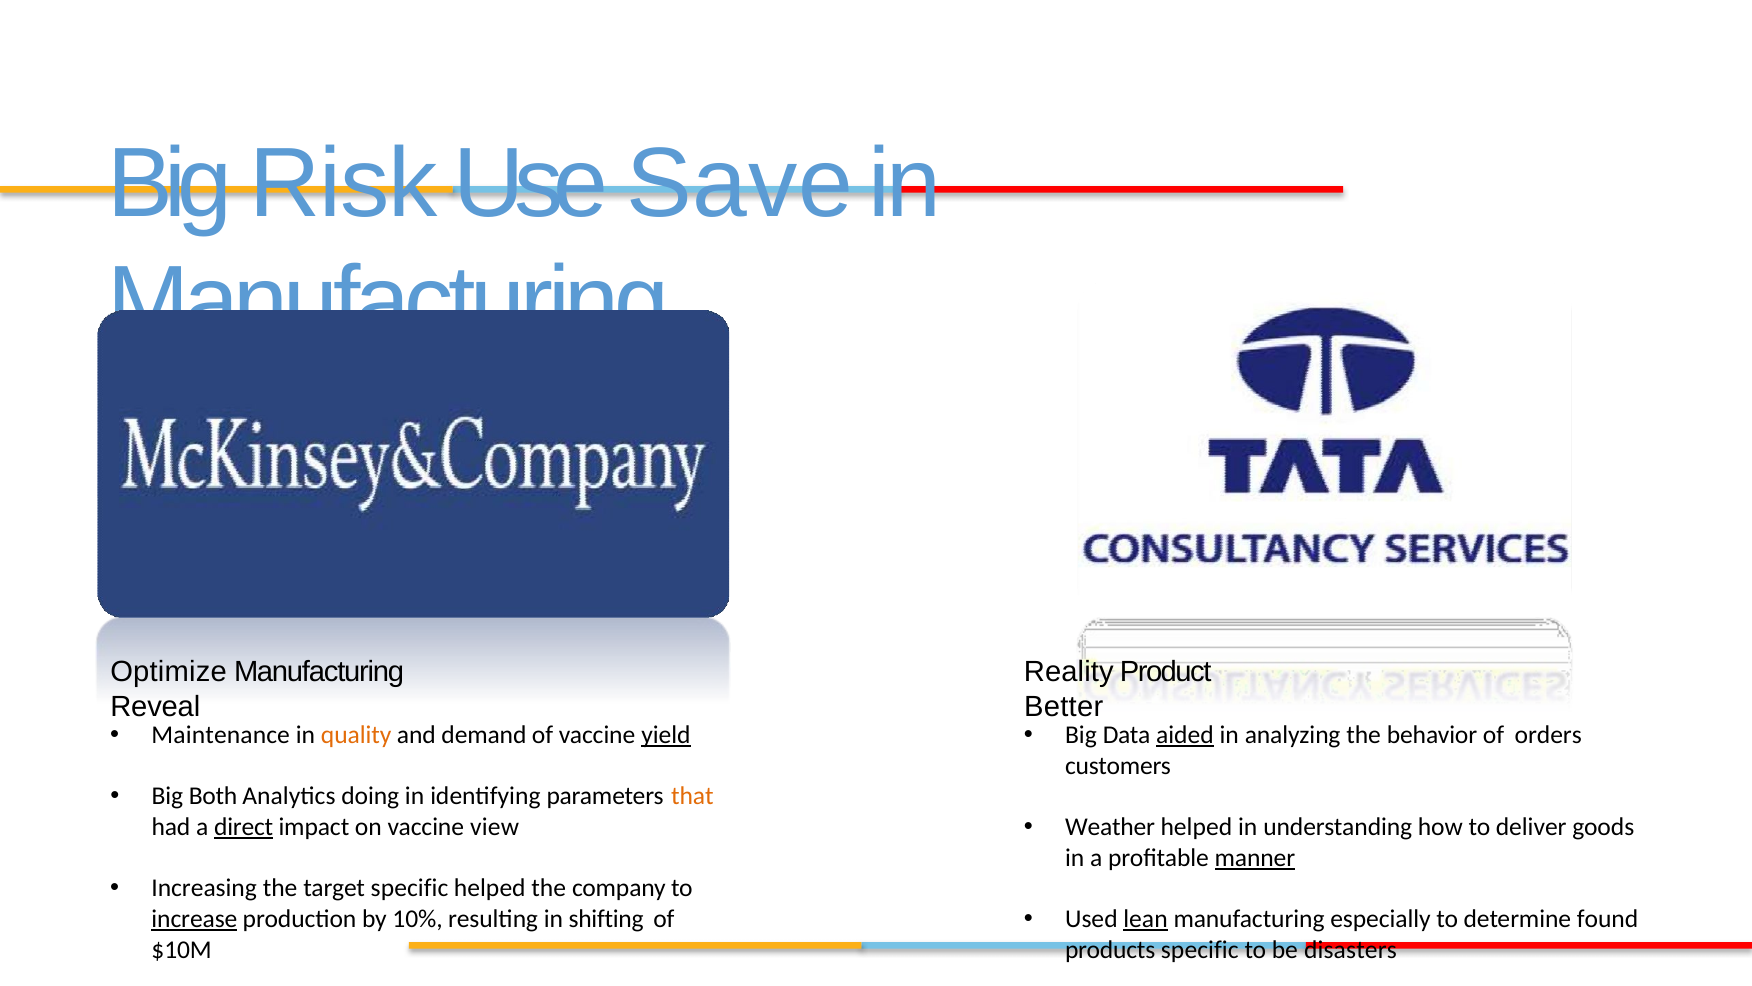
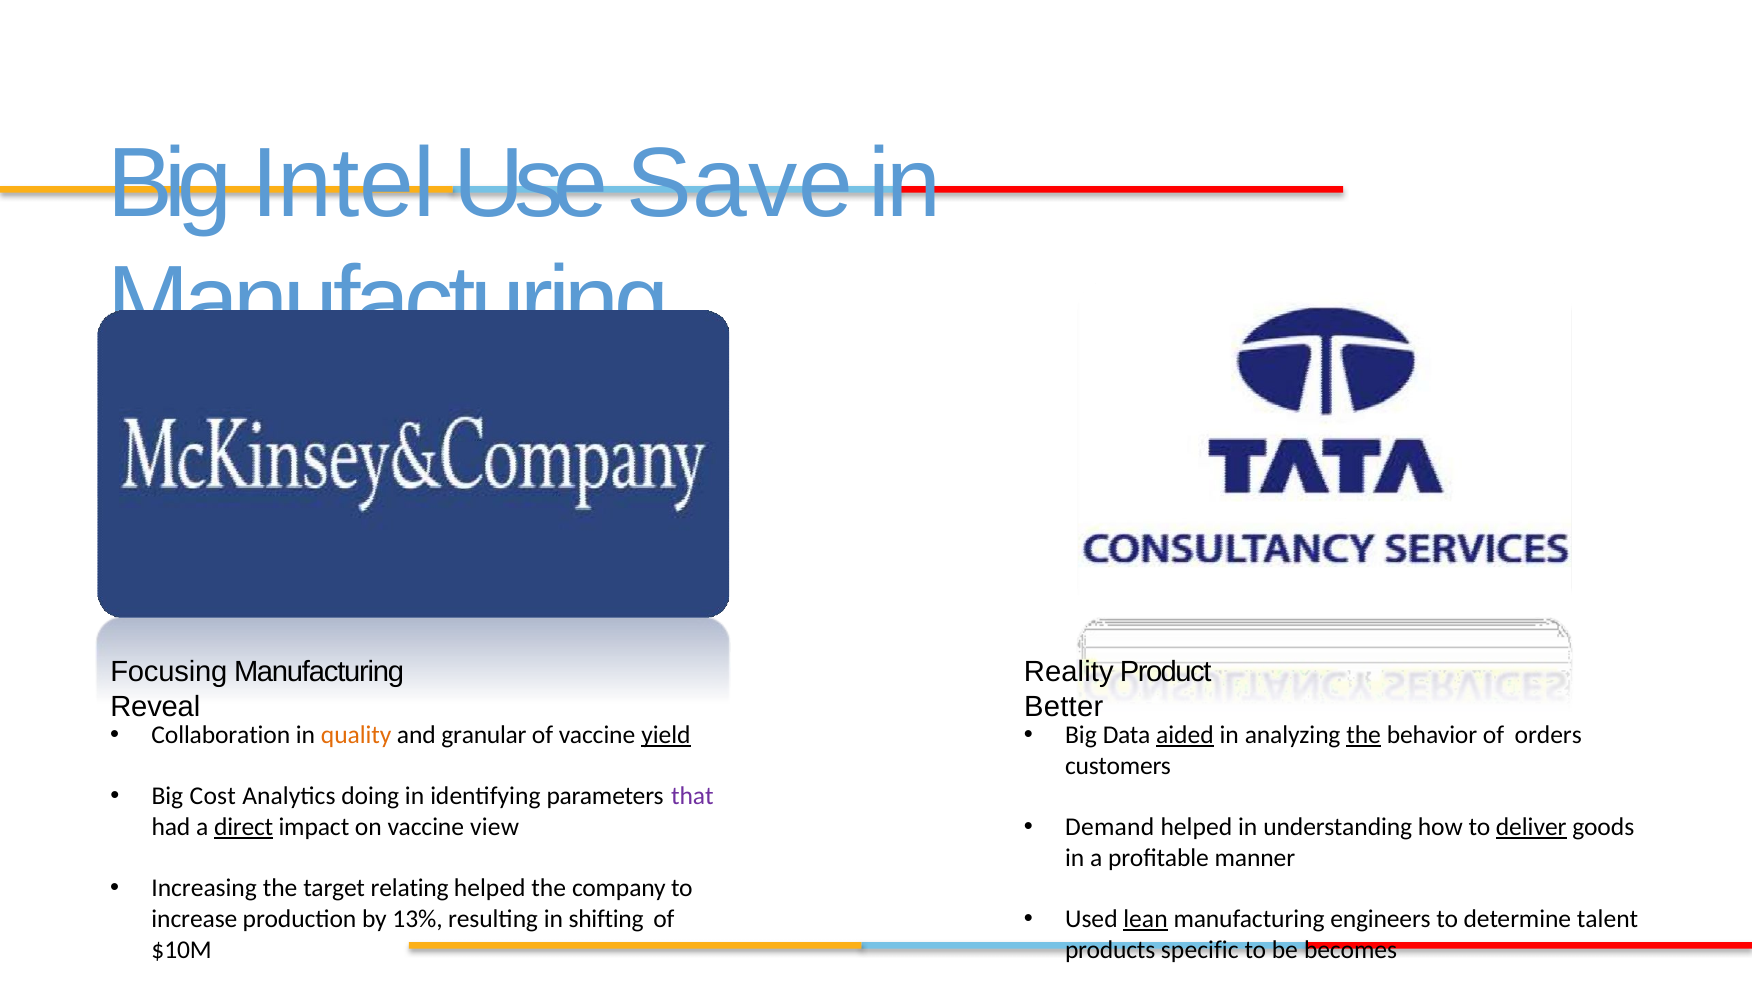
Risk: Risk -> Intel
Optimize: Optimize -> Focusing
Maintenance: Maintenance -> Collaboration
demand: demand -> granular
the at (1364, 735) underline: none -> present
Both: Both -> Cost
that colour: orange -> purple
Weather: Weather -> Demand
deliver underline: none -> present
manner underline: present -> none
target specific: specific -> relating
especially: especially -> engineers
found: found -> talent
increase underline: present -> none
10%: 10% -> 13%
disasters: disasters -> becomes
